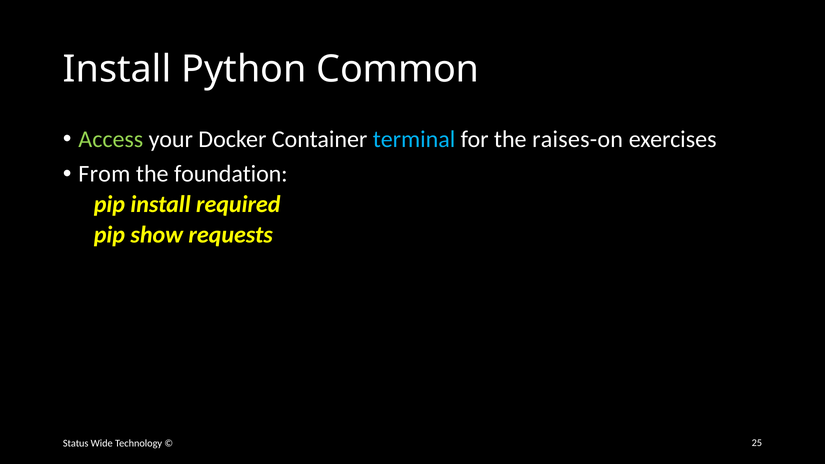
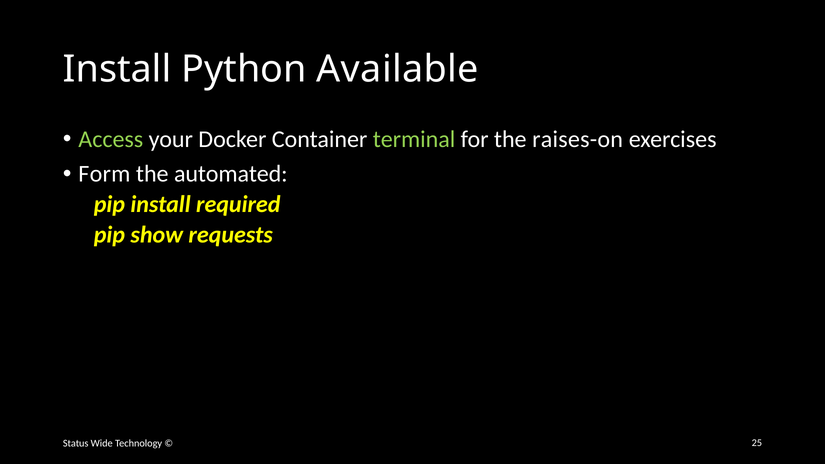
Common: Common -> Available
terminal colour: light blue -> light green
From: From -> Form
foundation: foundation -> automated
